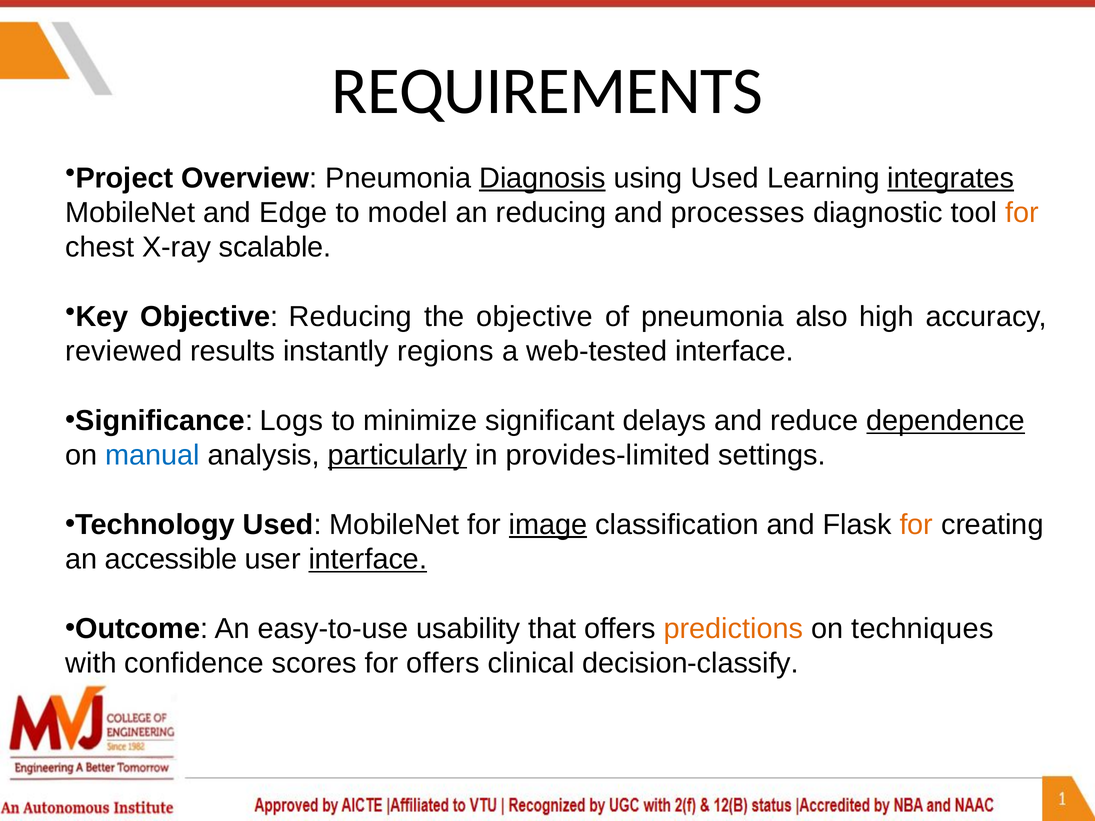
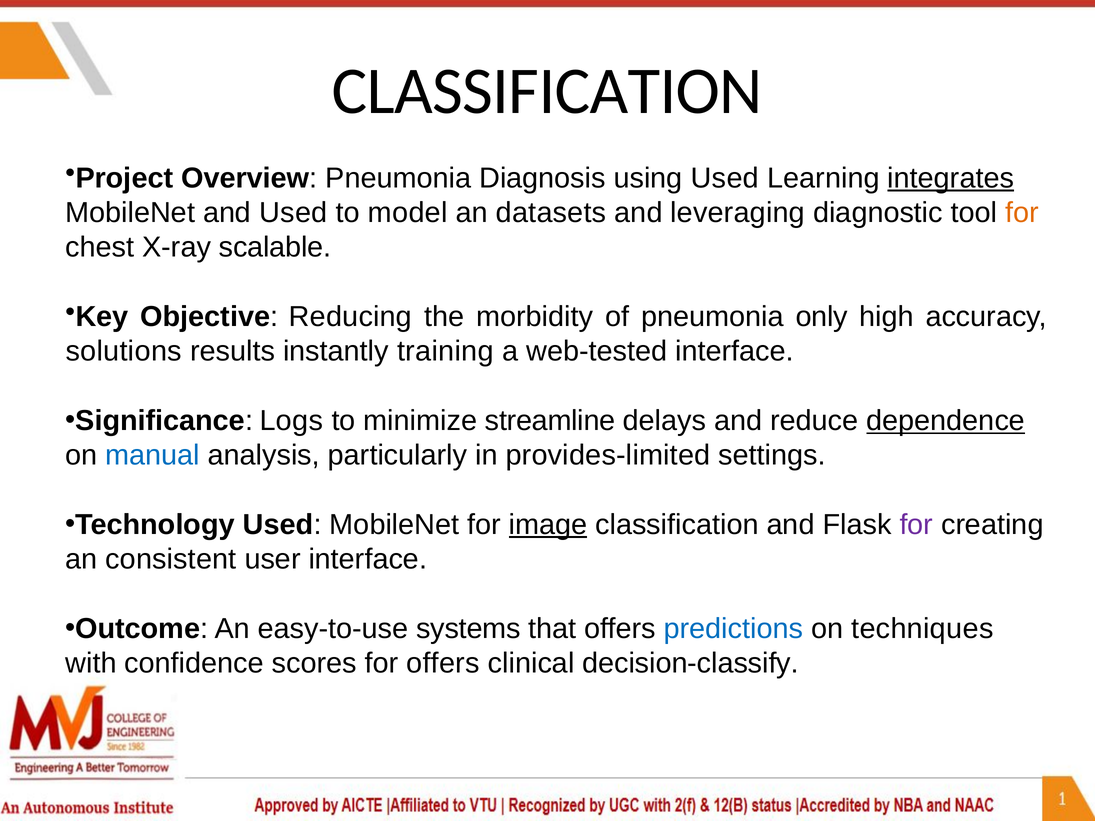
REQUIREMENTS at (547, 91): REQUIREMENTS -> CLASSIFICATION
Diagnosis underline: present -> none
and Edge: Edge -> Used
an reducing: reducing -> datasets
processes: processes -> leveraging
the objective: objective -> morbidity
also: also -> only
reviewed: reviewed -> solutions
regions: regions -> training
significant: significant -> streamline
particularly underline: present -> none
for at (916, 525) colour: orange -> purple
accessible: accessible -> consistent
interface at (368, 559) underline: present -> none
usability: usability -> systems
predictions colour: orange -> blue
